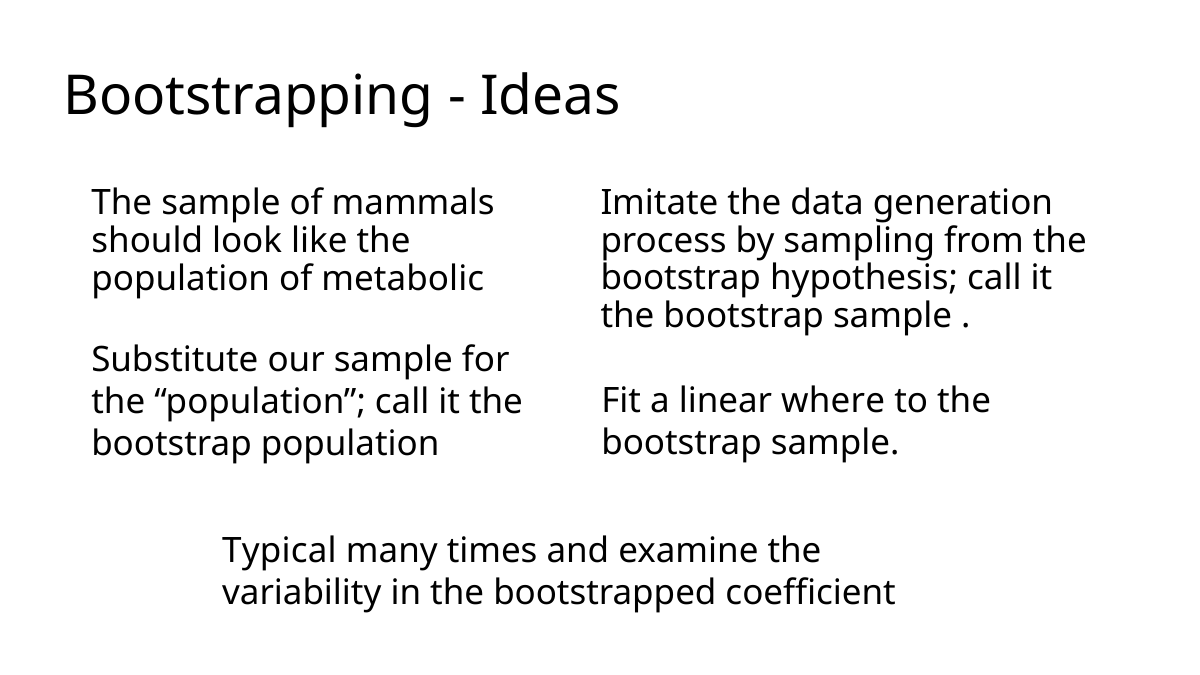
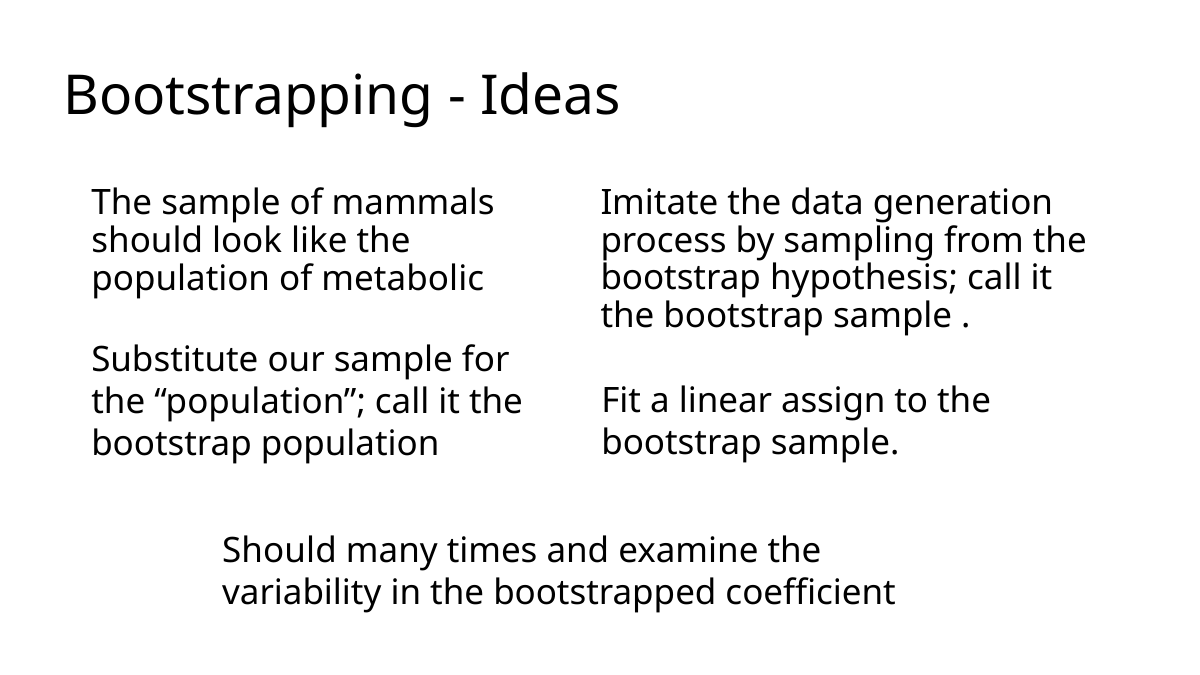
where: where -> assign
Typical at (279, 551): Typical -> Should
